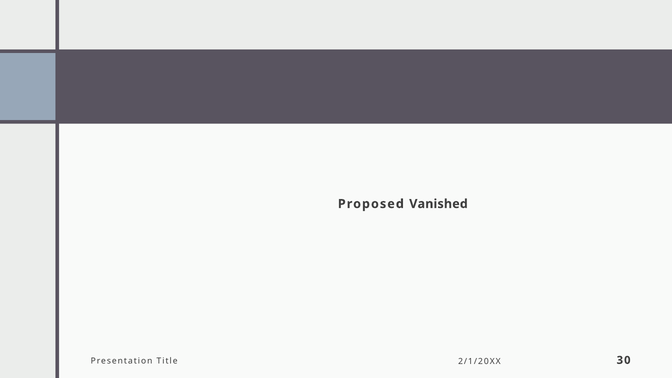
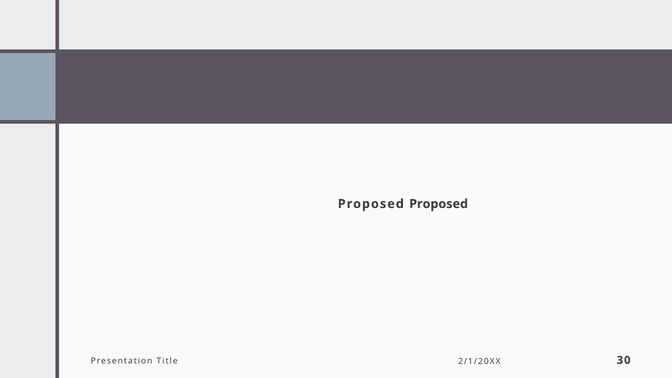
Proposed Vanished: Vanished -> Proposed
